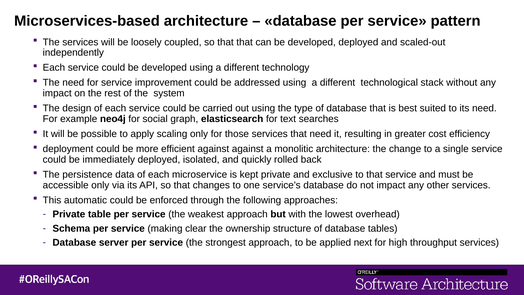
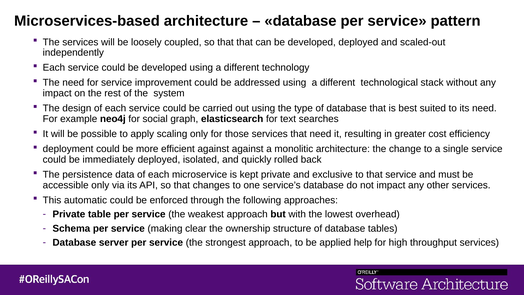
next: next -> help
